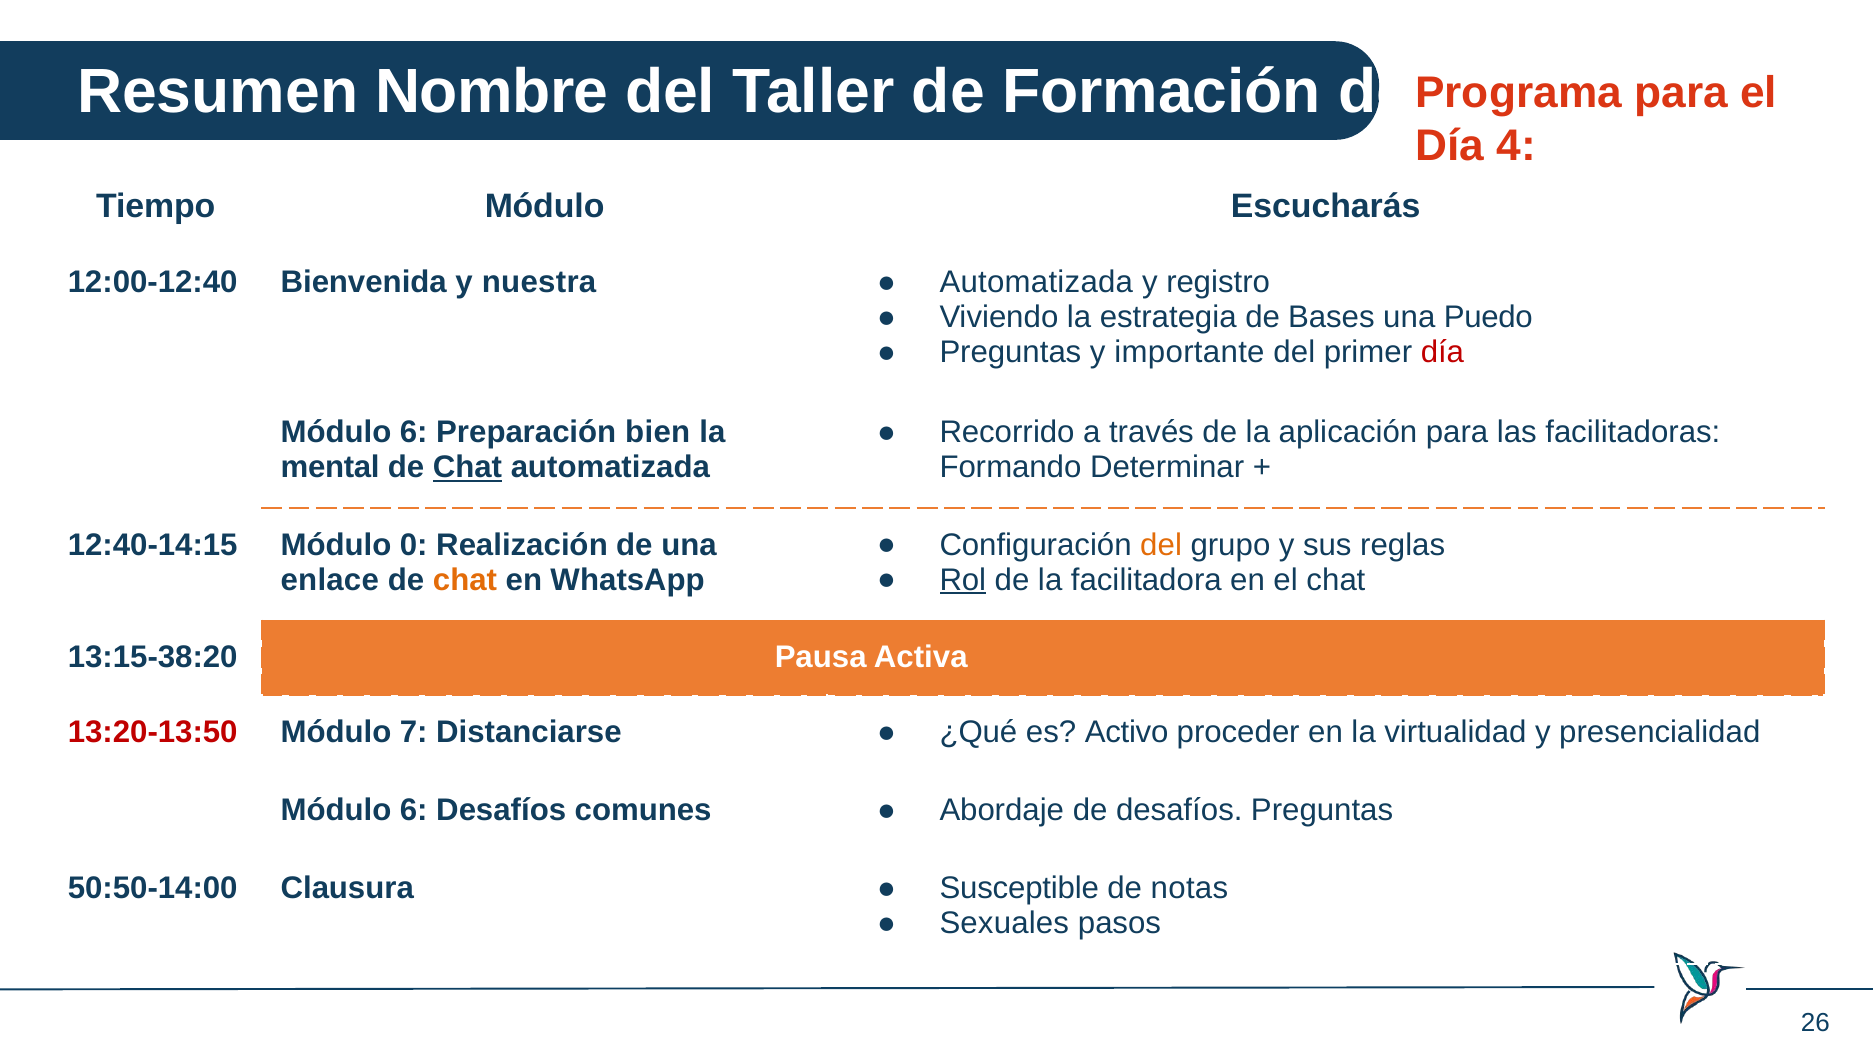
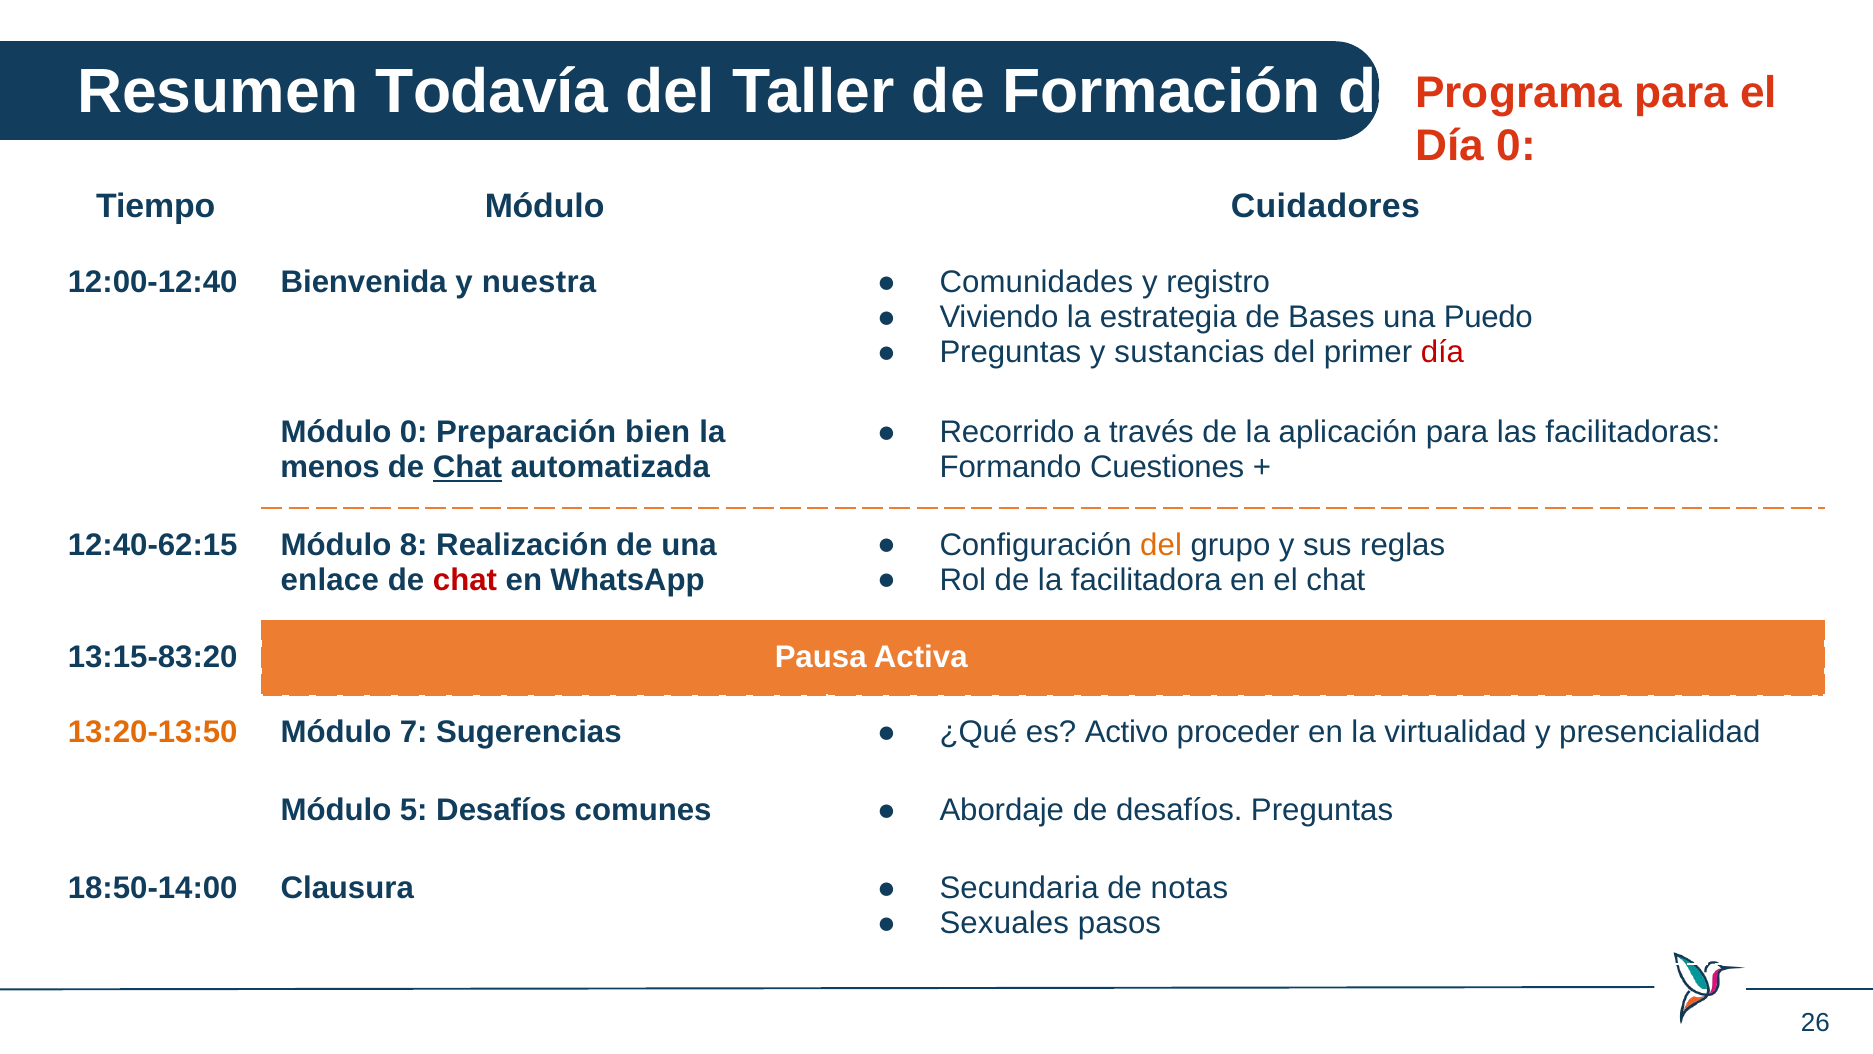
Nombre: Nombre -> Todavía
Día 4: 4 -> 0
Escucharás: Escucharás -> Cuidadores
Automatizada at (1036, 283): Automatizada -> Comunidades
importante: importante -> sustancias
6 at (414, 432): 6 -> 0
mental: mental -> menos
Determinar: Determinar -> Cuestiones
12:40-14:15: 12:40-14:15 -> 12:40-62:15
0: 0 -> 8
Rol underline: present -> none
chat at (465, 580) colour: orange -> red
13:15-38:20: 13:15-38:20 -> 13:15-83:20
13:20-13:50 colour: red -> orange
Distanciarse: Distanciarse -> Sugerencias
6 at (414, 810): 6 -> 5
50:50-14:00: 50:50-14:00 -> 18:50-14:00
Susceptible: Susceptible -> Secundaria
